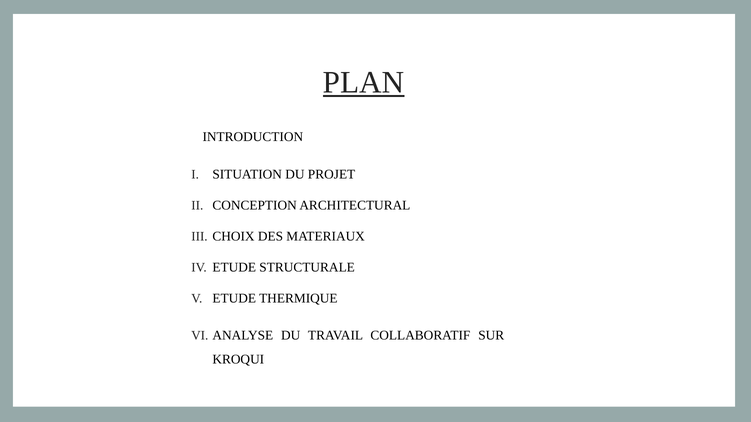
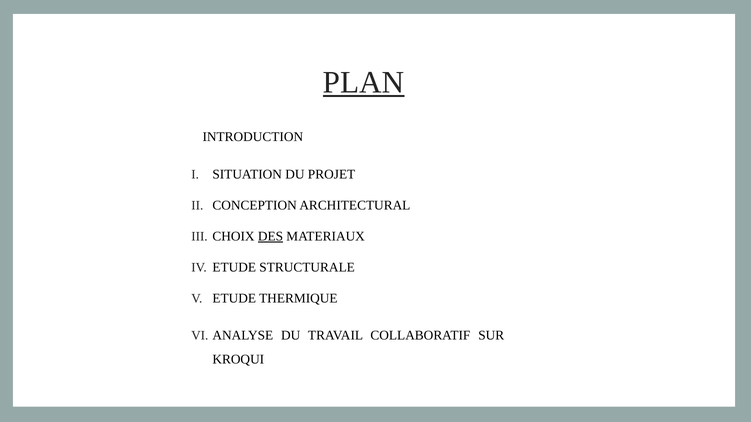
DES underline: none -> present
